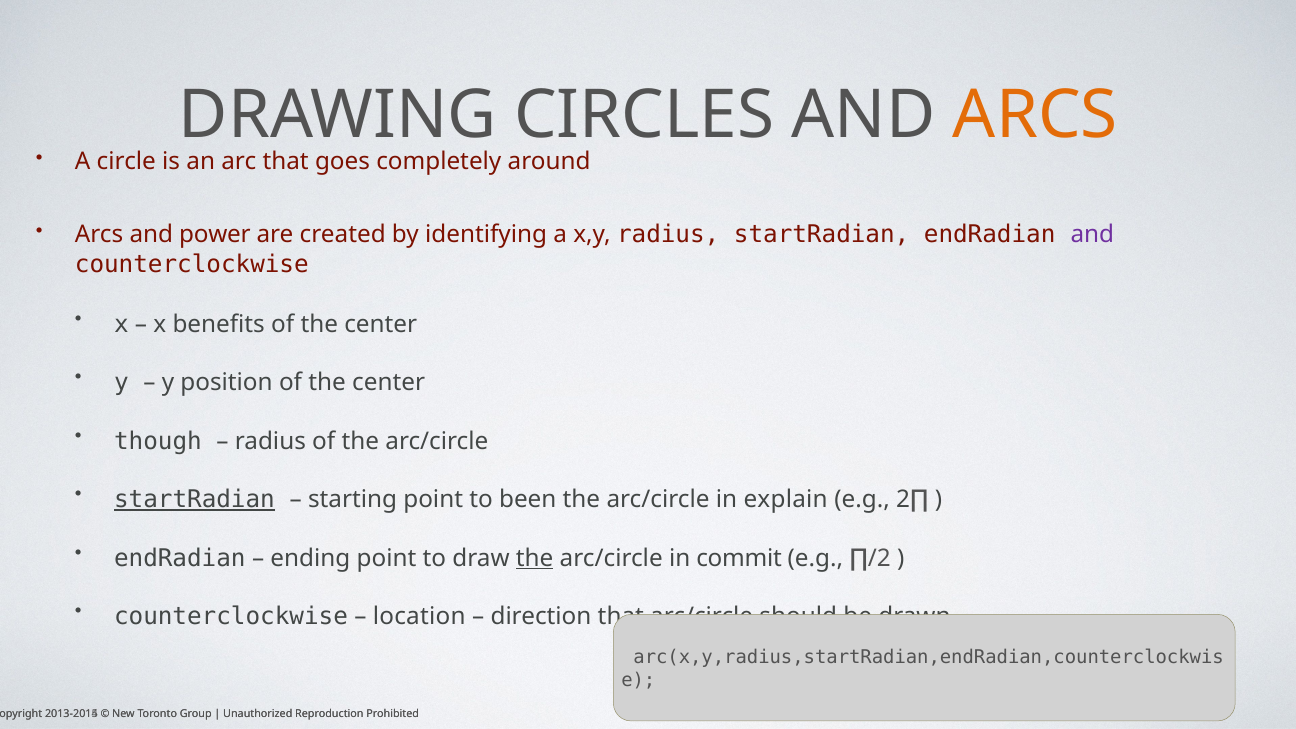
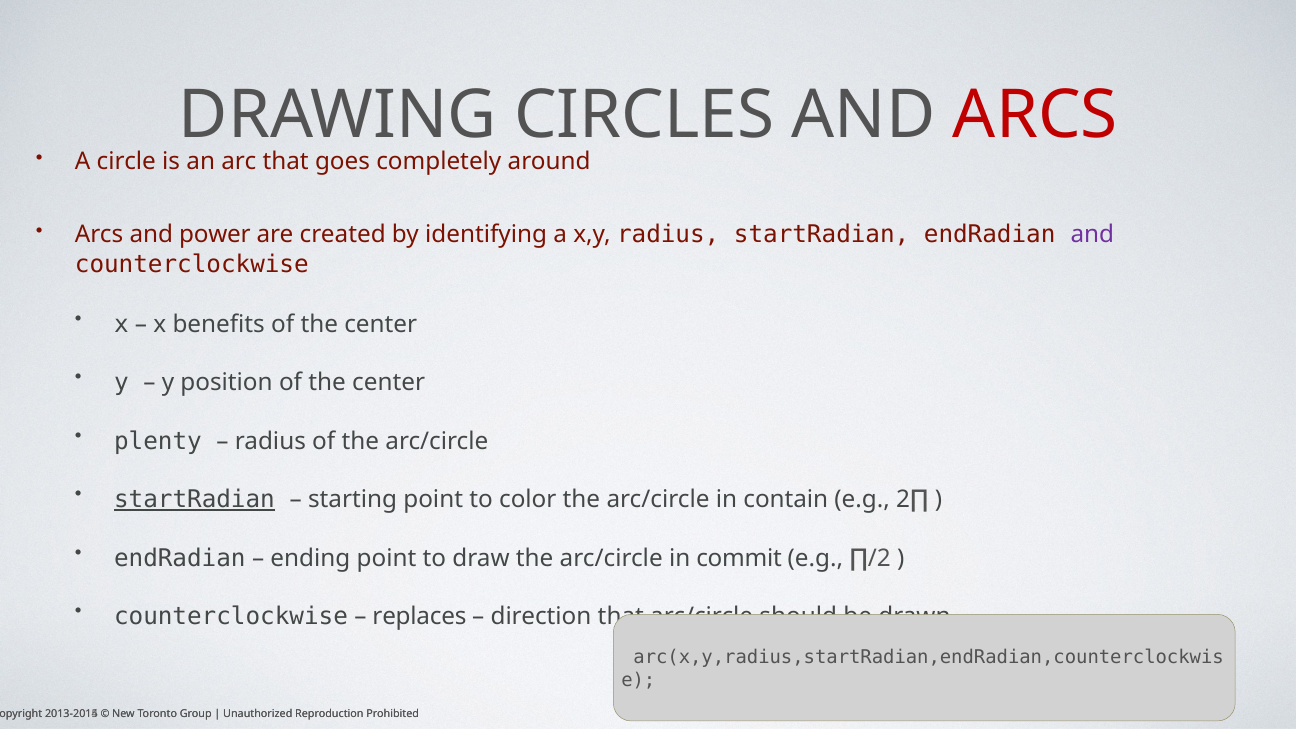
ARCS at (1035, 115) colour: orange -> red
though: though -> plenty
been: been -> color
explain: explain -> contain
the at (535, 558) underline: present -> none
location: location -> replaces
